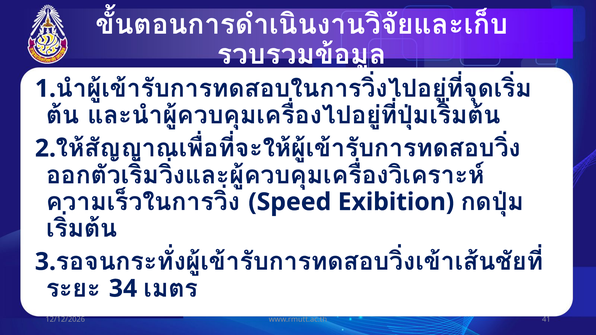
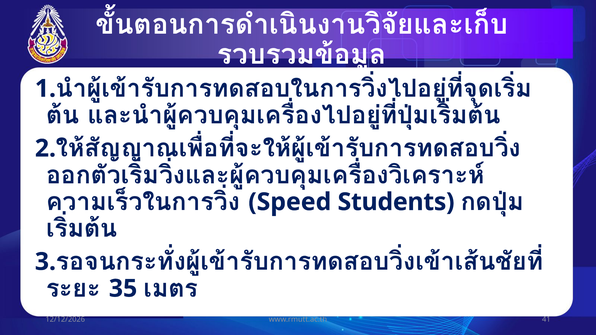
Exibition: Exibition -> Students
34: 34 -> 35
